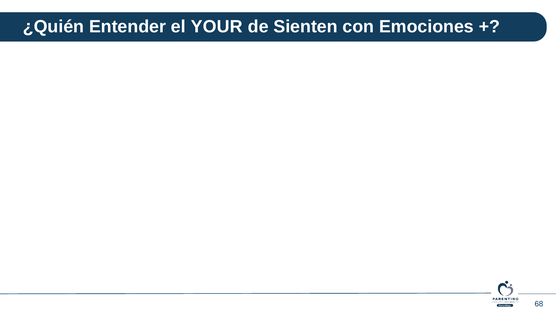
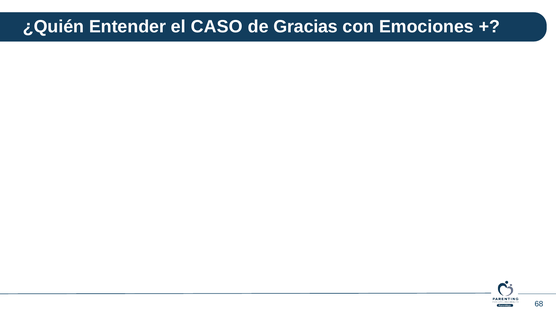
YOUR: YOUR -> CASO
Sienten: Sienten -> Gracias
